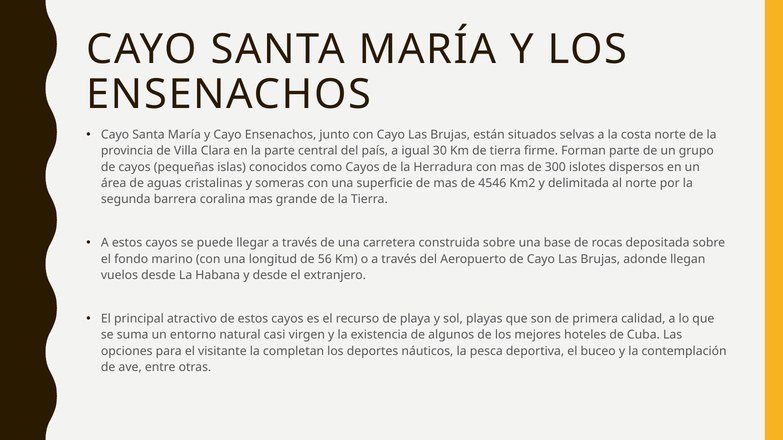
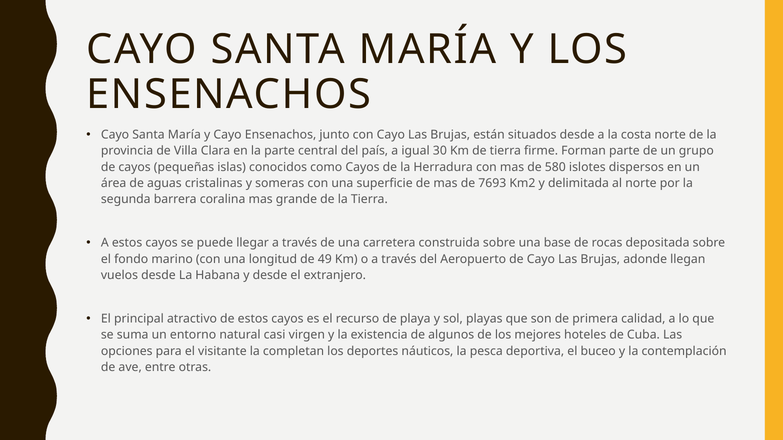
situados selvas: selvas -> desde
300: 300 -> 580
4546: 4546 -> 7693
56: 56 -> 49
